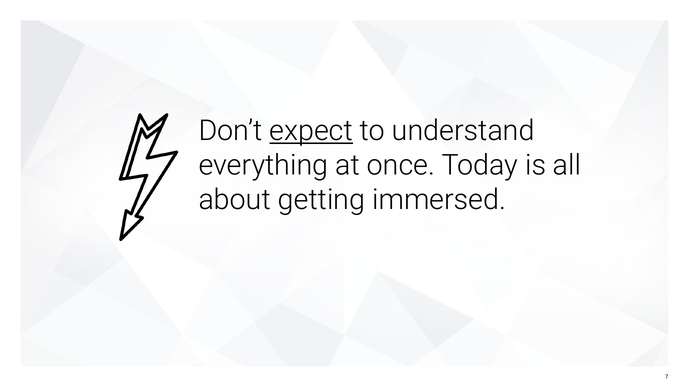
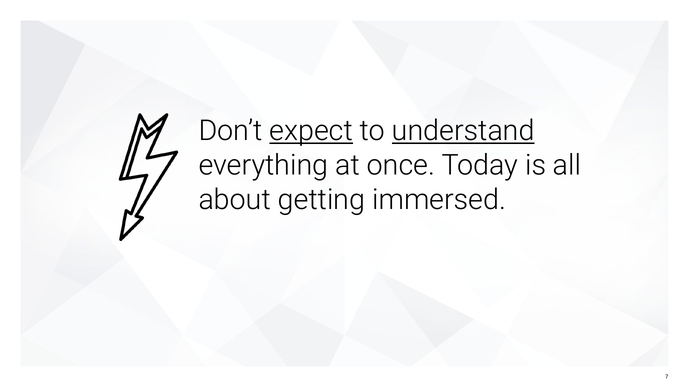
understand underline: none -> present
